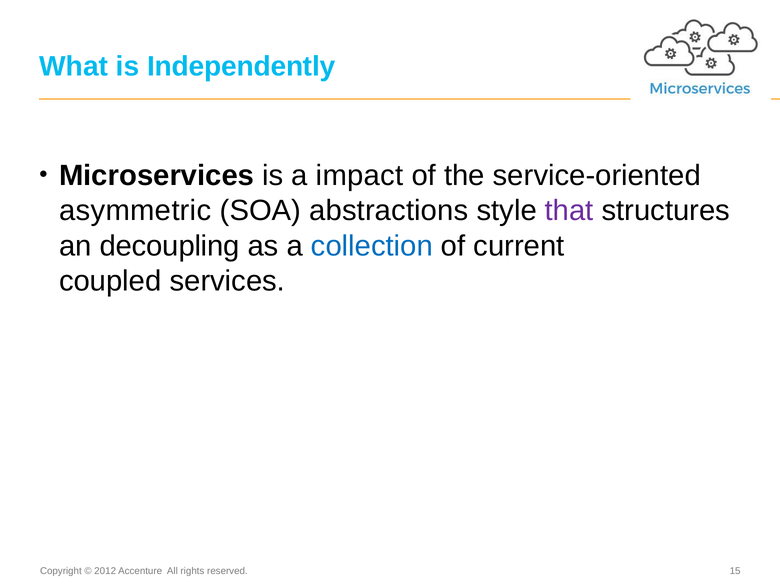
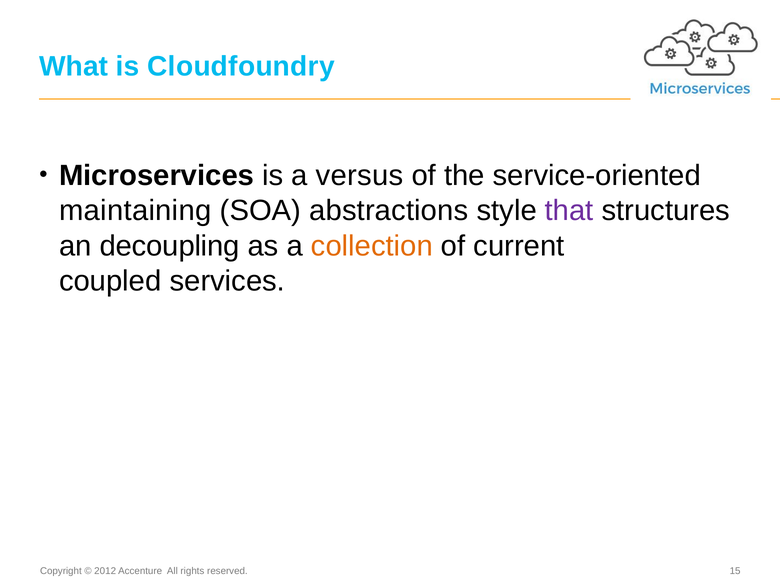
Independently: Independently -> Cloudfoundry
impact: impact -> versus
asymmetric: asymmetric -> maintaining
collection colour: blue -> orange
